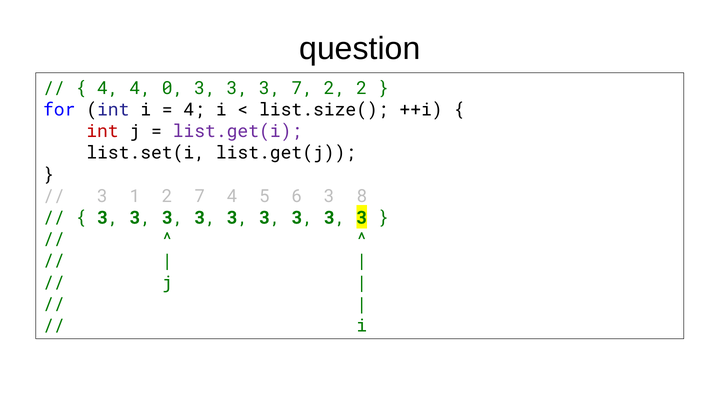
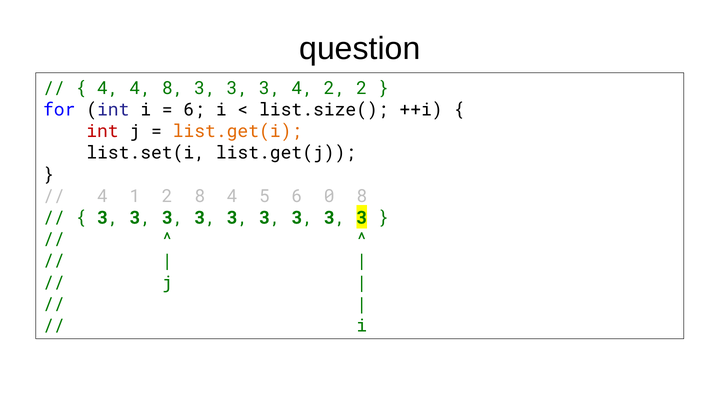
4 0: 0 -> 8
3 7: 7 -> 4
4 at (194, 110): 4 -> 6
list.get(i colour: purple -> orange
3 at (102, 196): 3 -> 4
2 7: 7 -> 8
6 3: 3 -> 0
